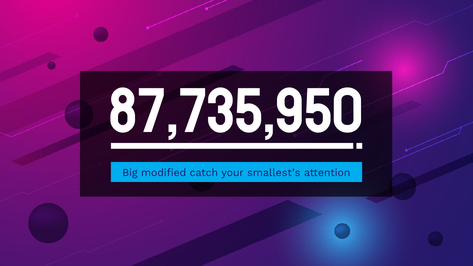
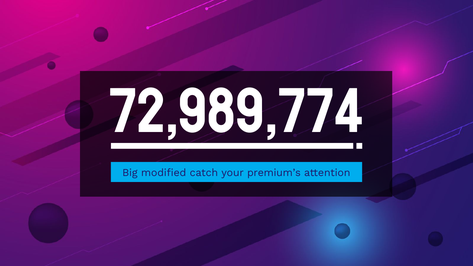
87,735,950: 87,735,950 -> 72,989,774
smallest’s: smallest’s -> premium’s
